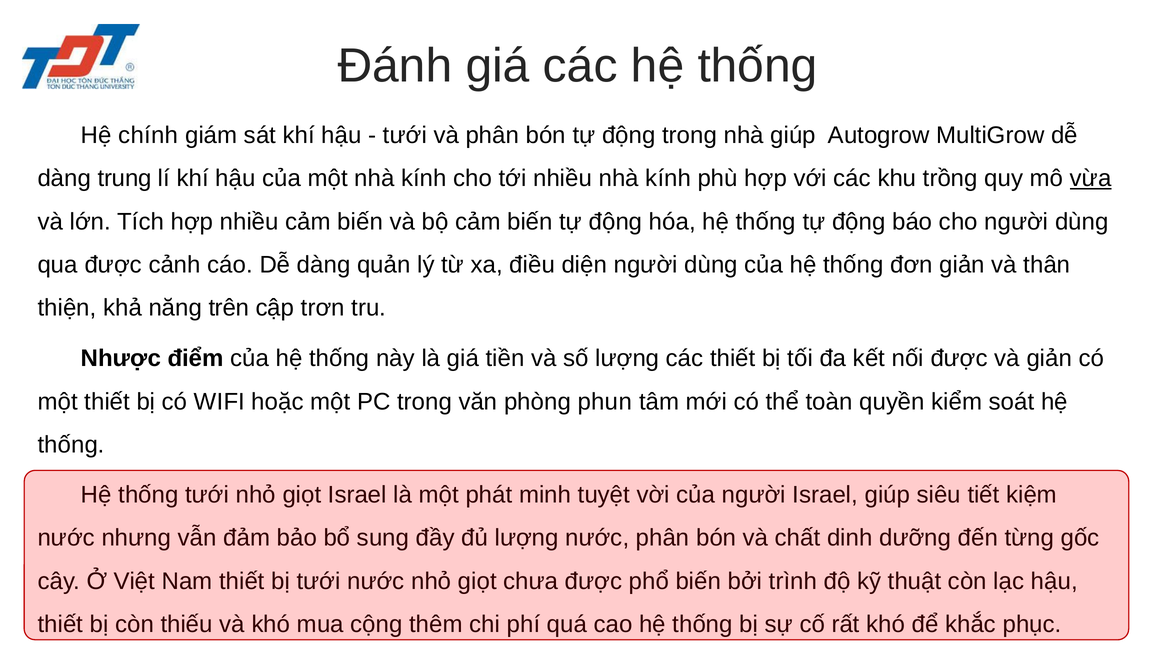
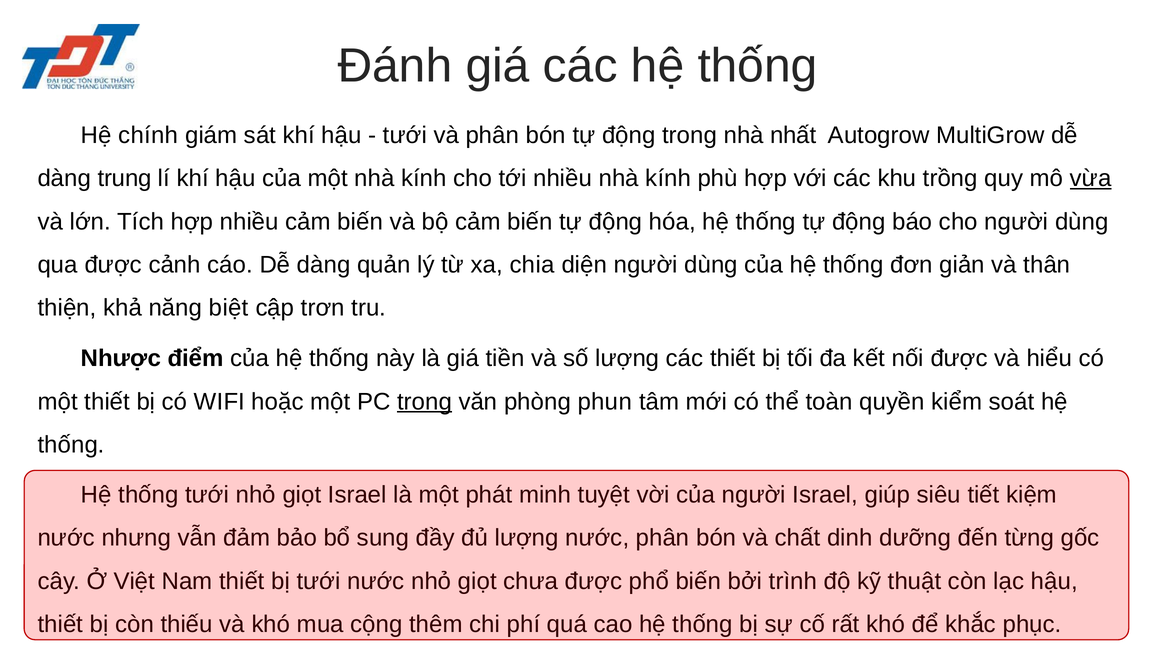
nhà giúp: giúp -> nhất
điều: điều -> chia
trên: trên -> biệt
và giản: giản -> hiểu
trong at (425, 402) underline: none -> present
